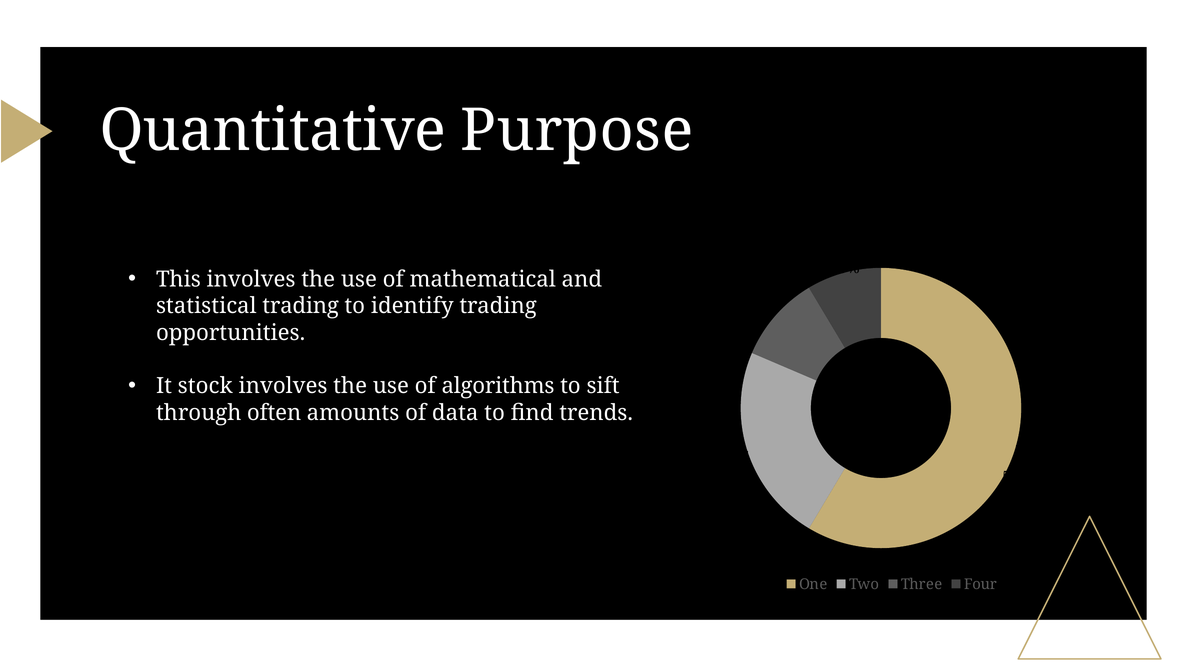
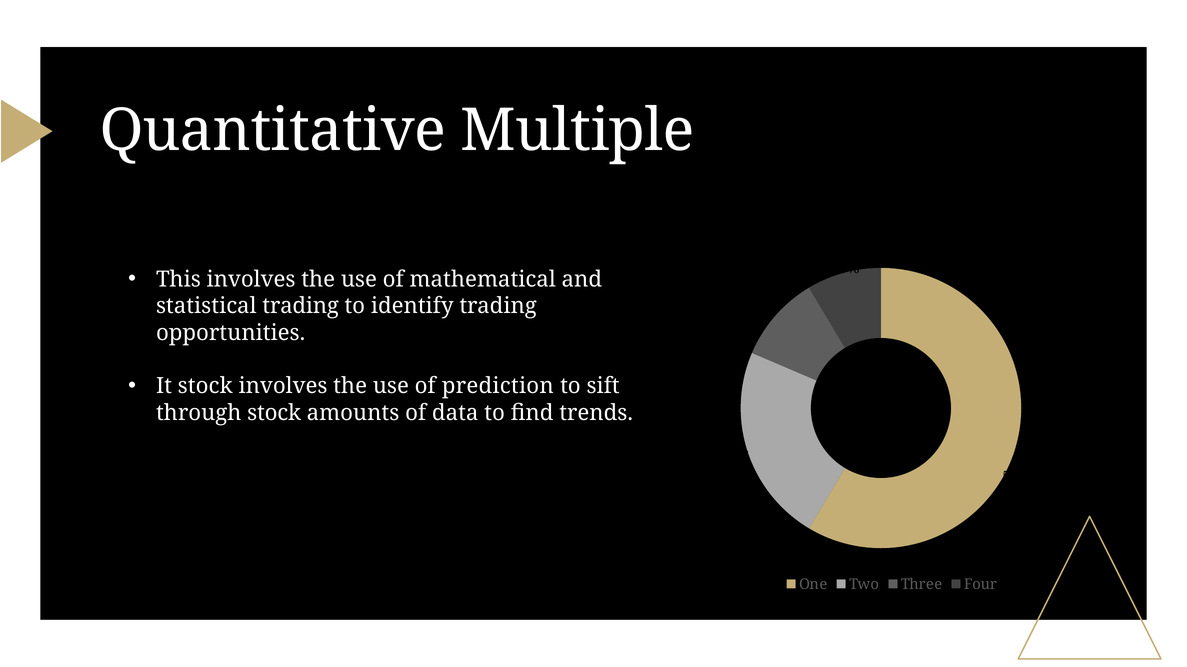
Purpose: Purpose -> Multiple
algorithms: algorithms -> prediction
through often: often -> stock
